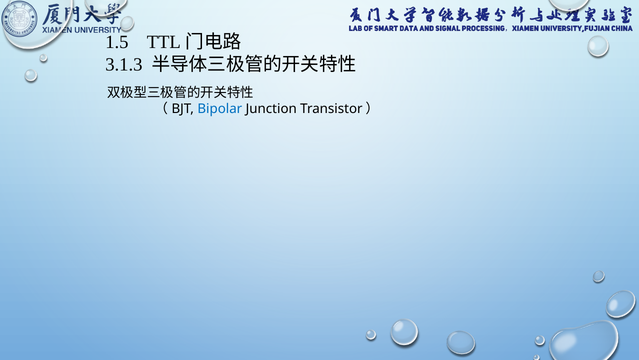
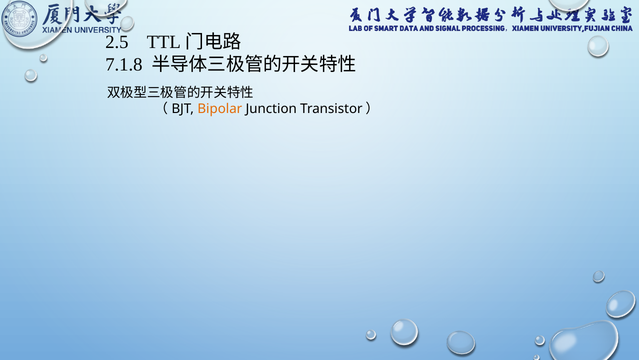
1.5: 1.5 -> 2.5
3.1.3: 3.1.3 -> 7.1.8
Bipolar colour: blue -> orange
